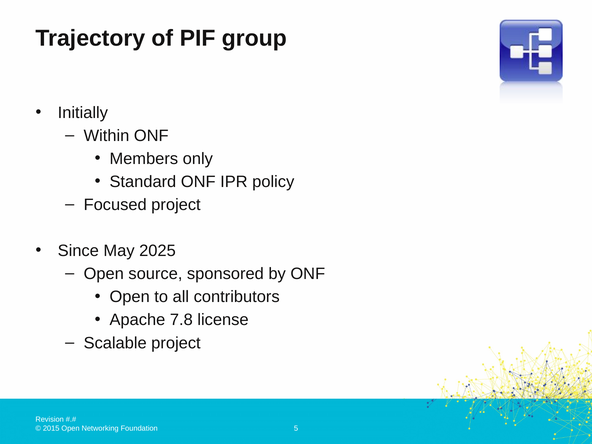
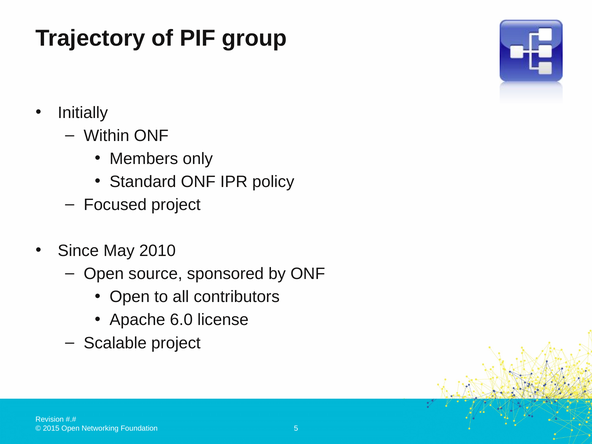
2025: 2025 -> 2010
7.8: 7.8 -> 6.0
